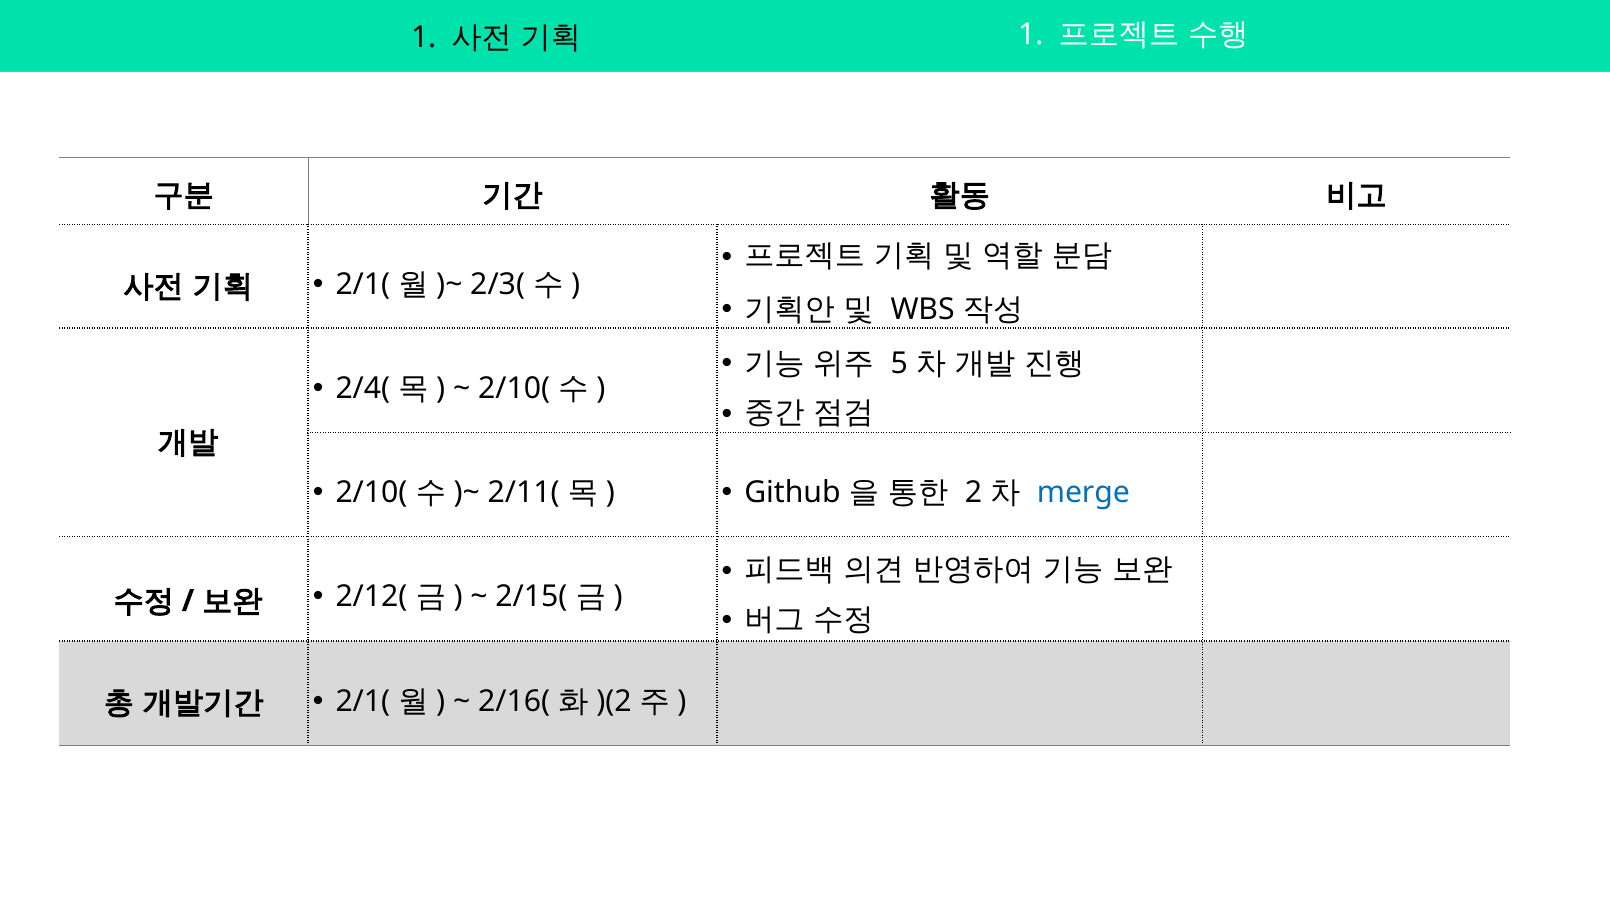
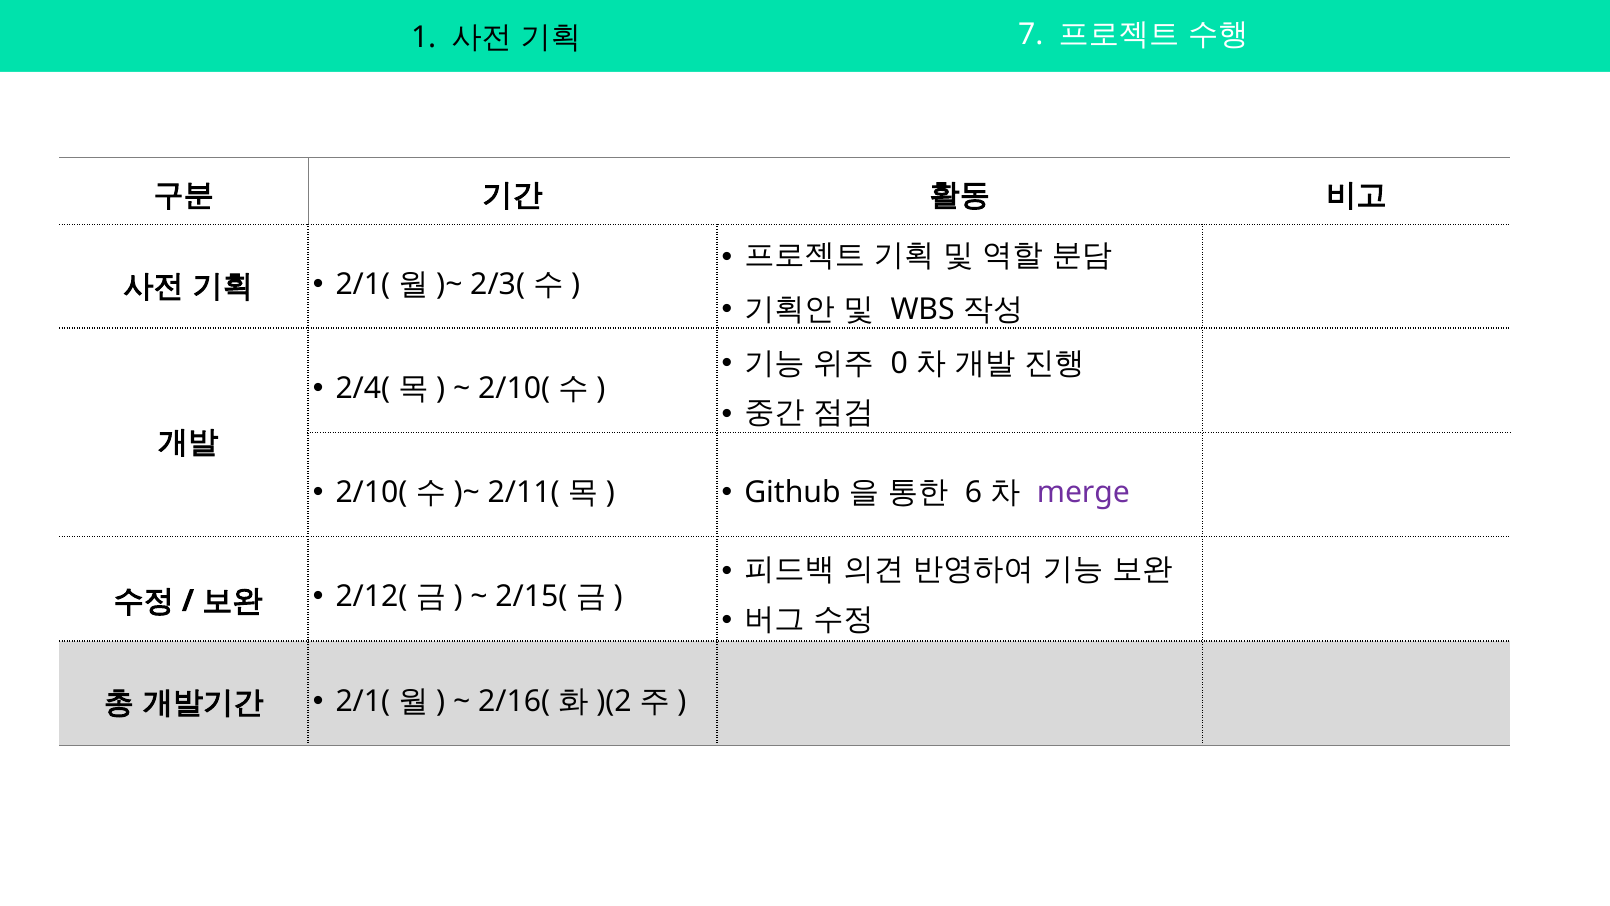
1 at (1031, 35): 1 -> 7
5: 5 -> 0
2 at (974, 492): 2 -> 6
merge colour: blue -> purple
